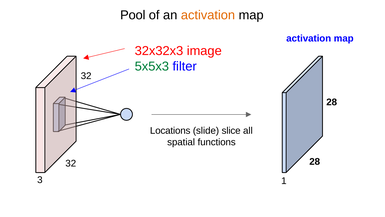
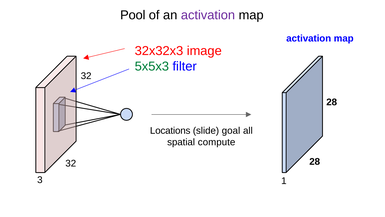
activation at (208, 15) colour: orange -> purple
slice: slice -> goal
functions: functions -> compute
